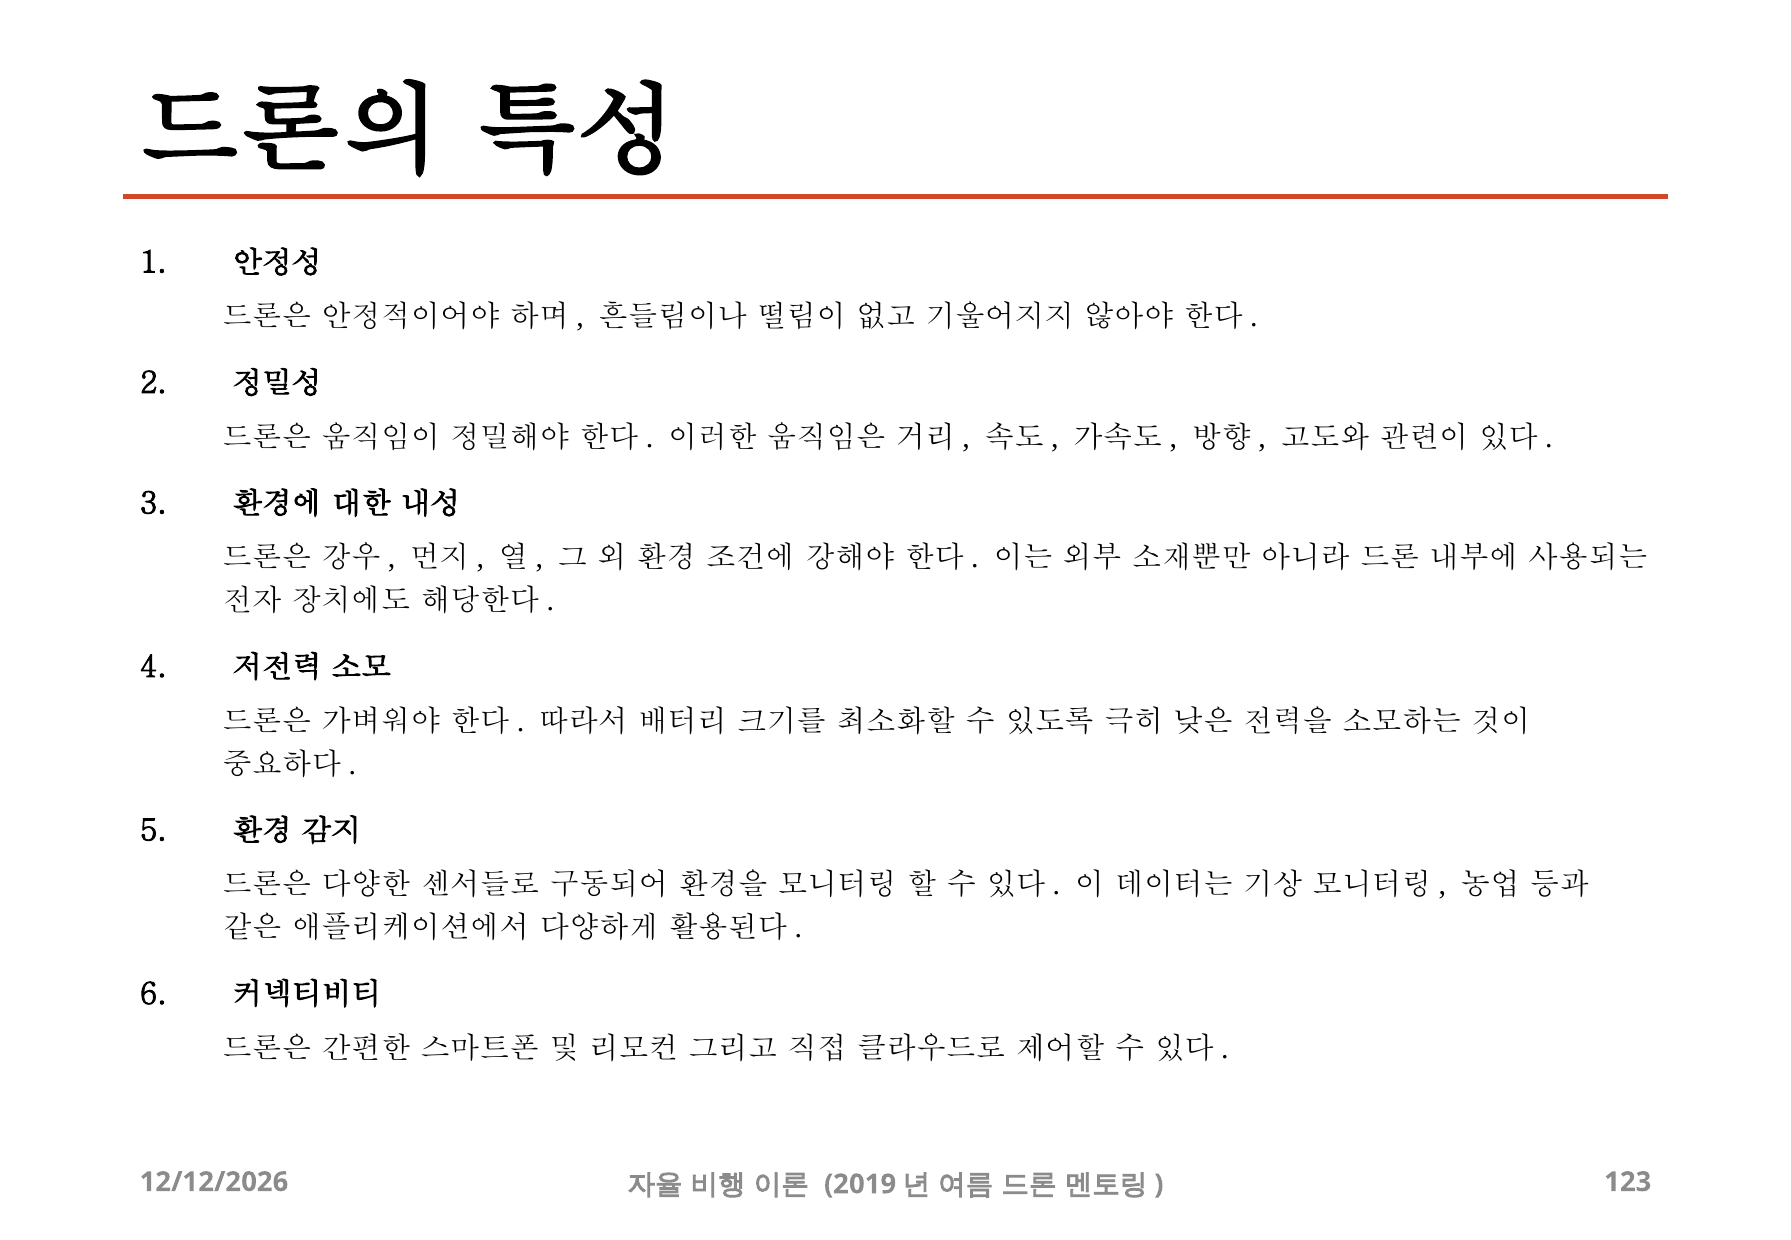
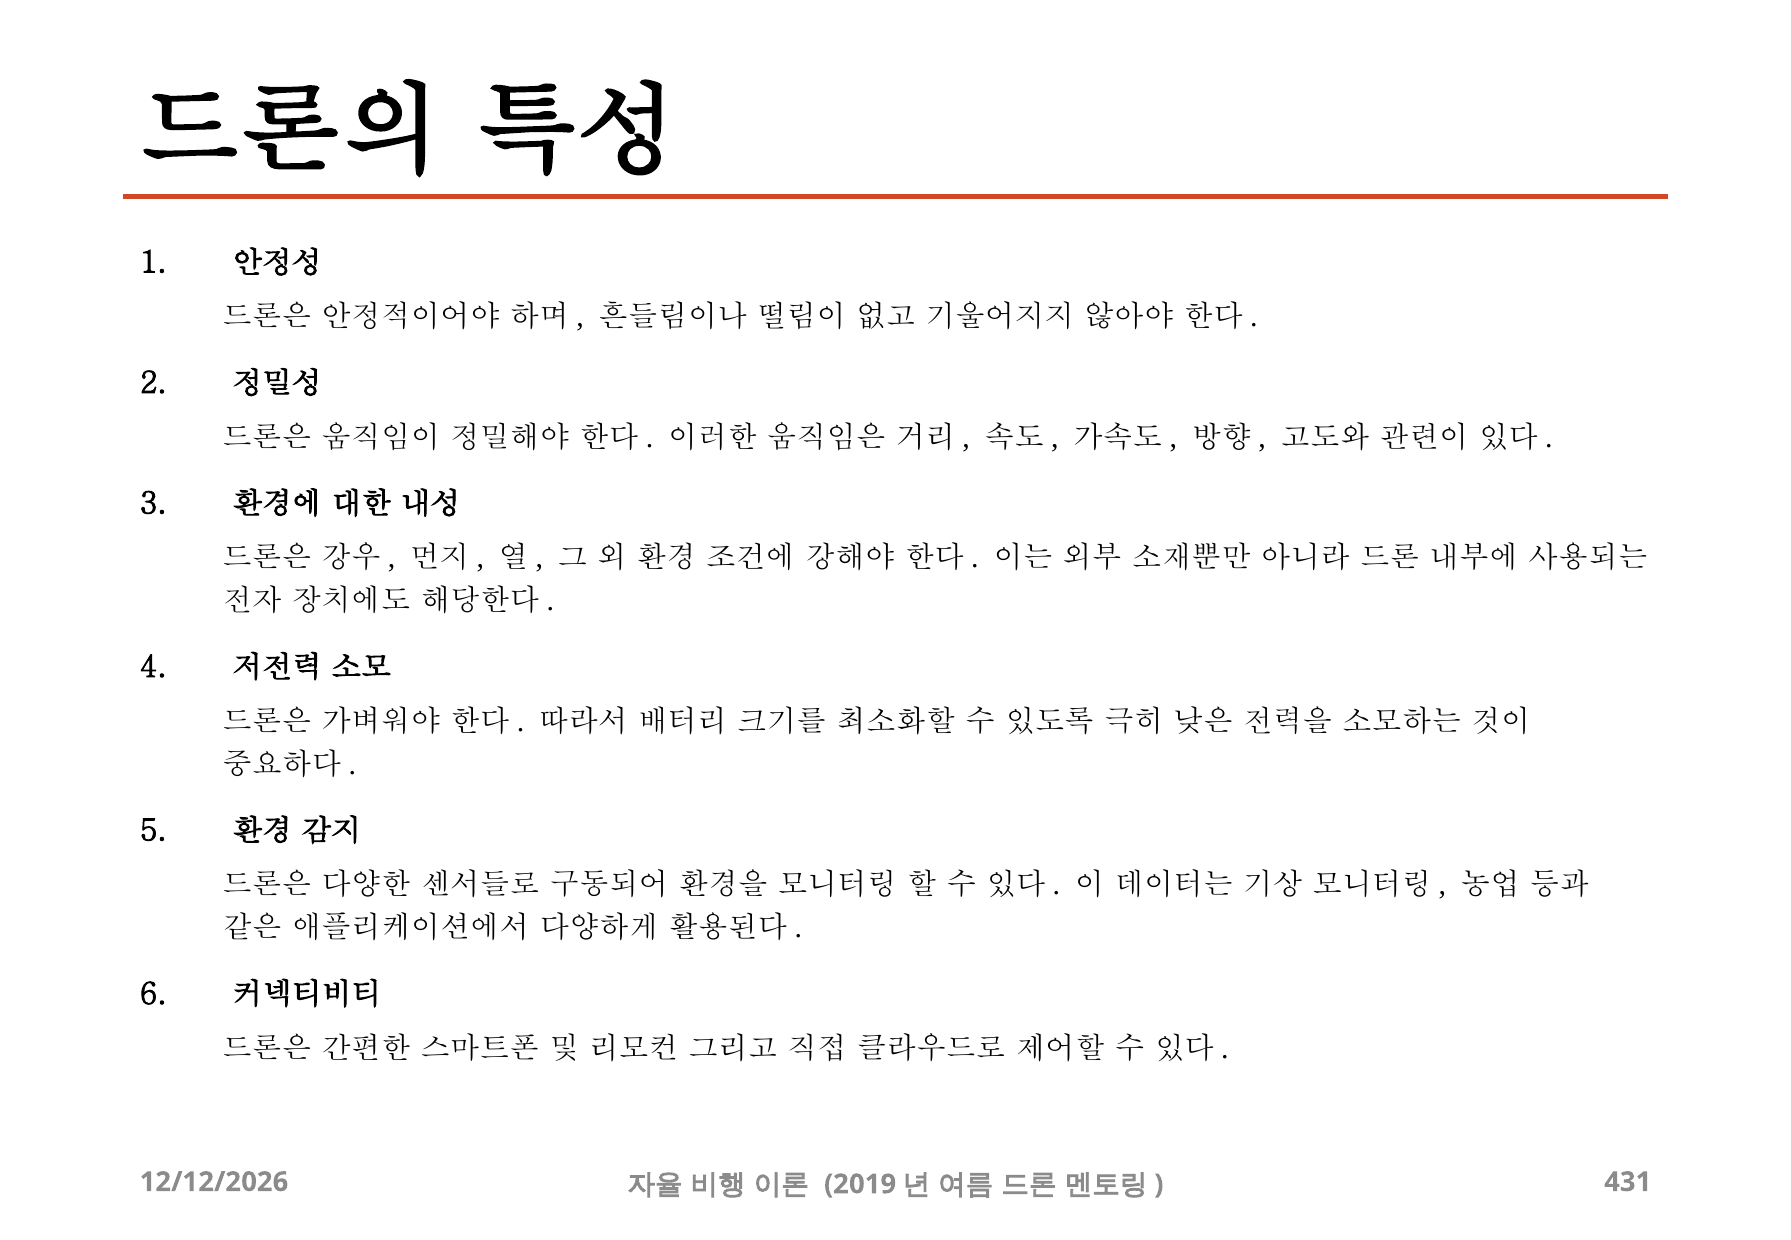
123: 123 -> 431
